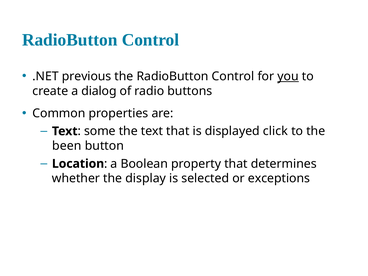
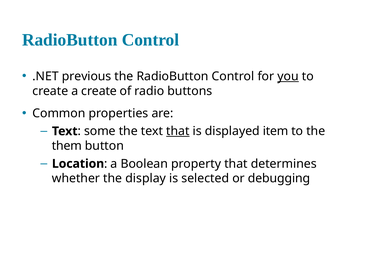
a dialog: dialog -> create
that at (178, 131) underline: none -> present
click: click -> item
been: been -> them
exceptions: exceptions -> debugging
